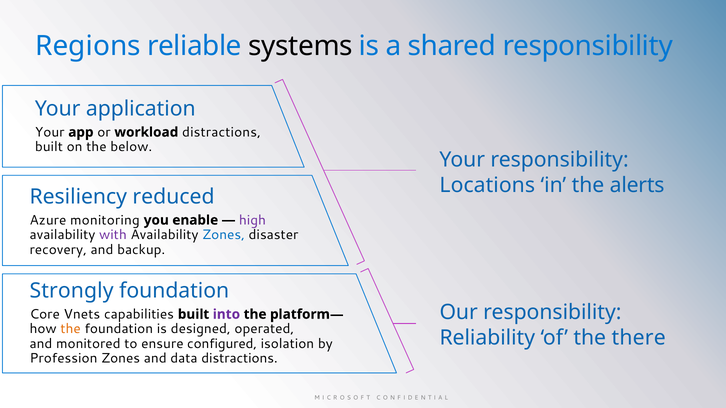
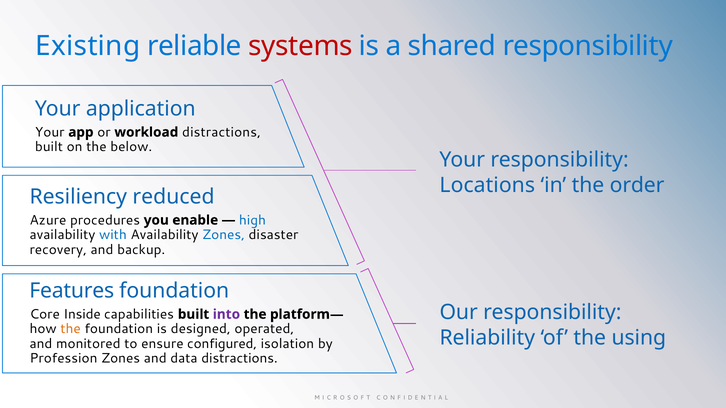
Regions: Regions -> Existing
systems colour: black -> red
alerts: alerts -> order
monitoring: monitoring -> procedures
high colour: purple -> blue
with colour: purple -> blue
Strongly: Strongly -> Features
Vnets: Vnets -> Inside
there: there -> using
